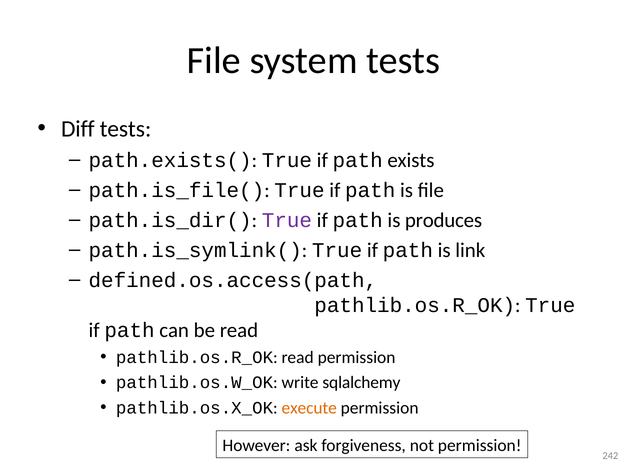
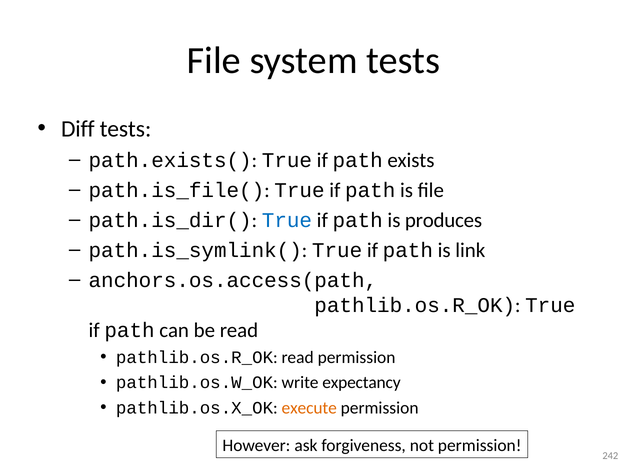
True at (287, 220) colour: purple -> blue
defined.os.access(path: defined.os.access(path -> anchors.os.access(path
sqlalchemy: sqlalchemy -> expectancy
